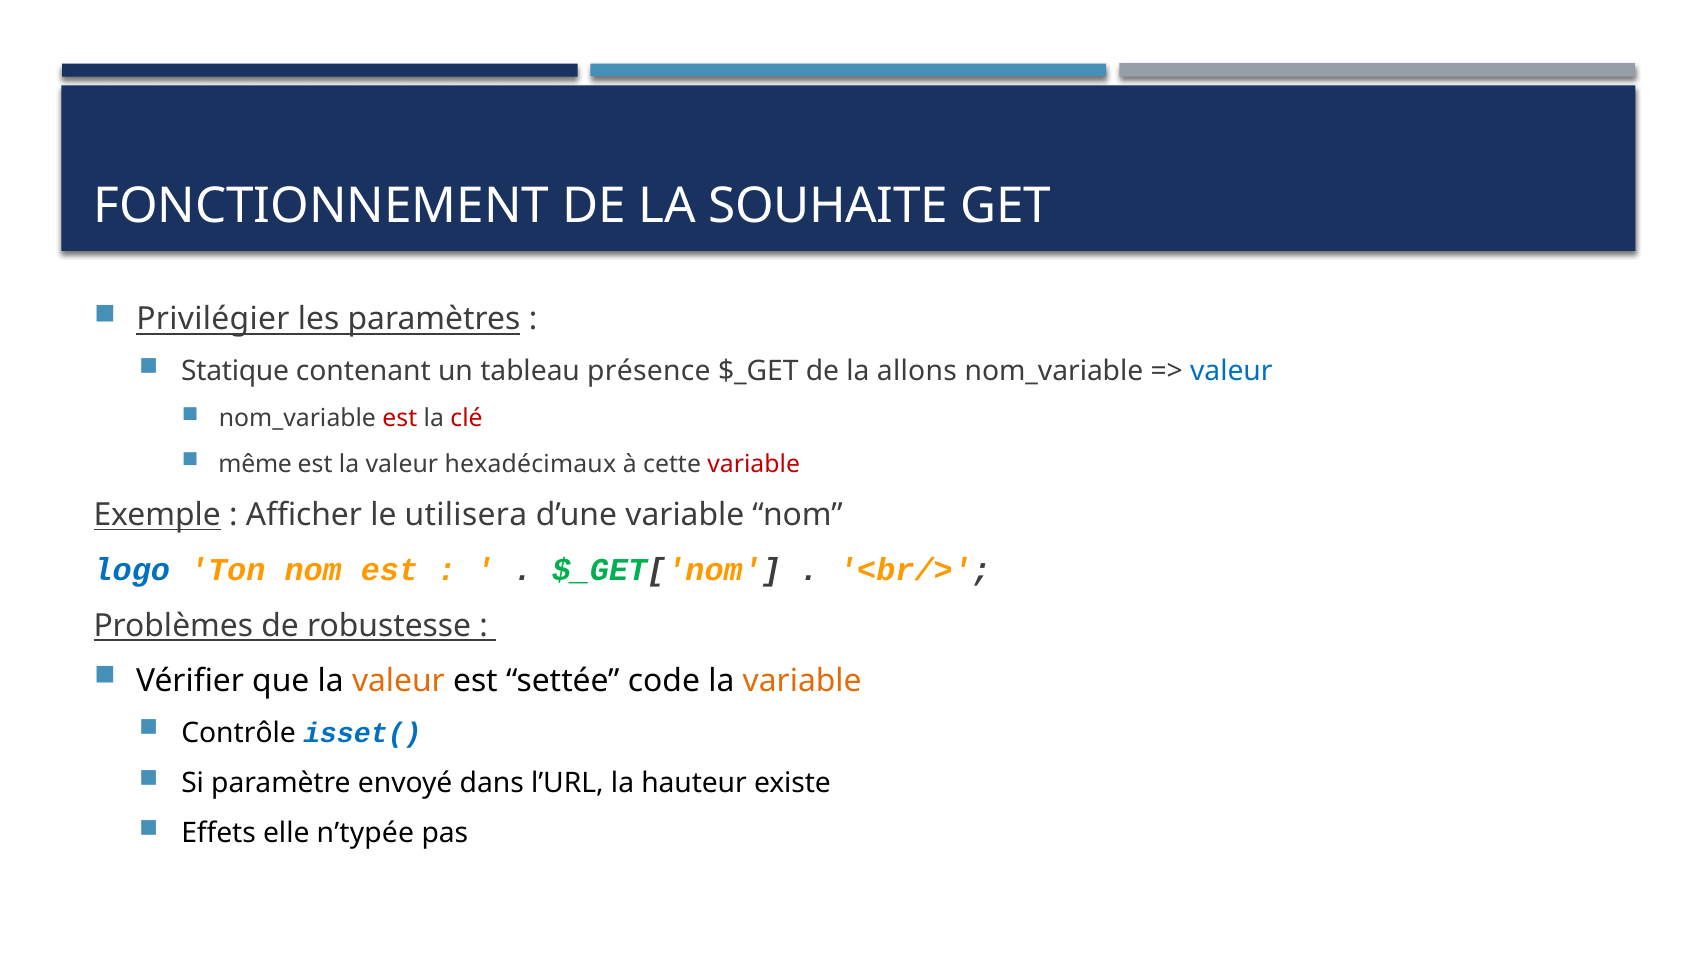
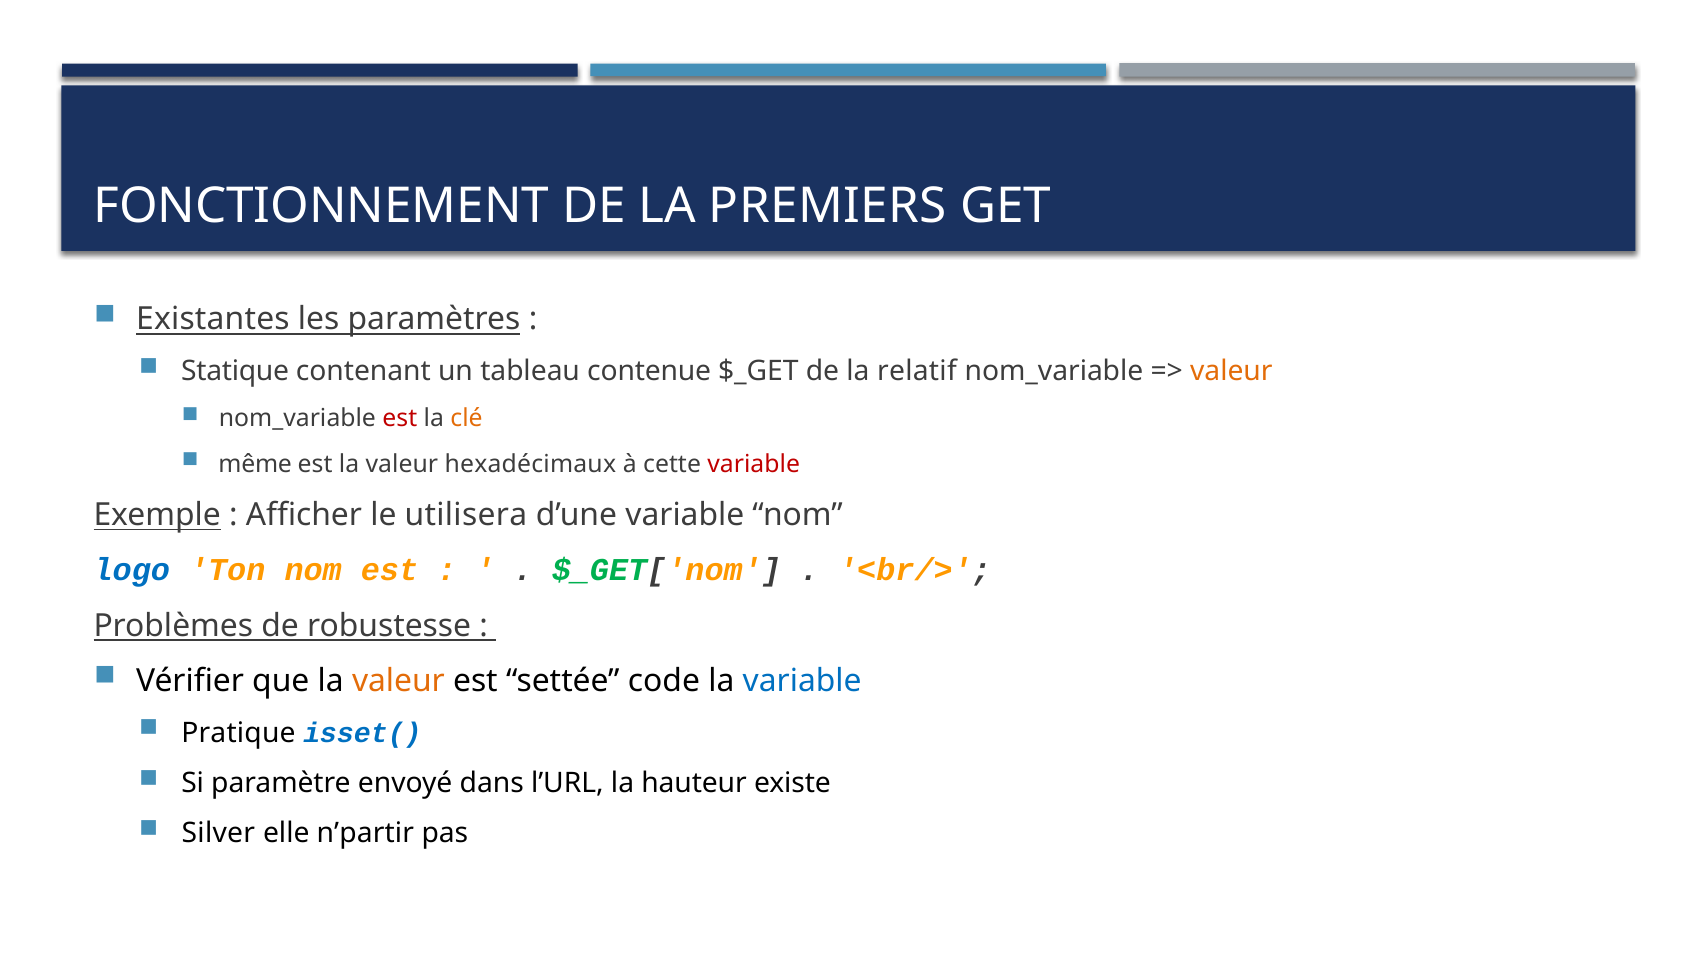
SOUHAITE: SOUHAITE -> PREMIERS
Privilégier: Privilégier -> Existantes
présence: présence -> contenue
allons: allons -> relatif
valeur at (1231, 372) colour: blue -> orange
clé colour: red -> orange
variable at (802, 681) colour: orange -> blue
Contrôle: Contrôle -> Pratique
Effets: Effets -> Silver
n’typée: n’typée -> n’partir
